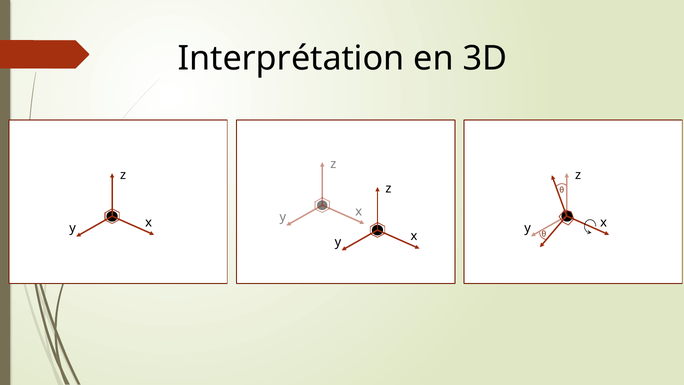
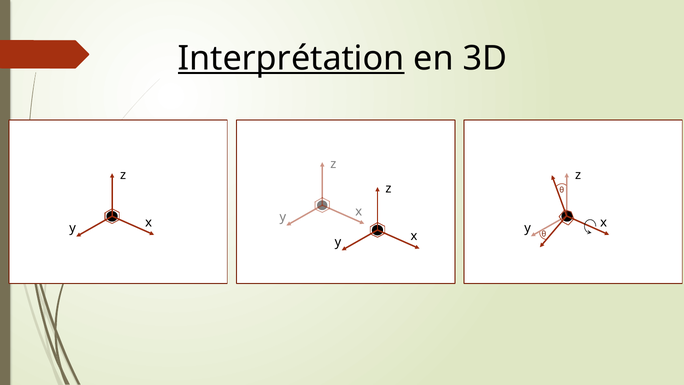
Interprétation underline: none -> present
